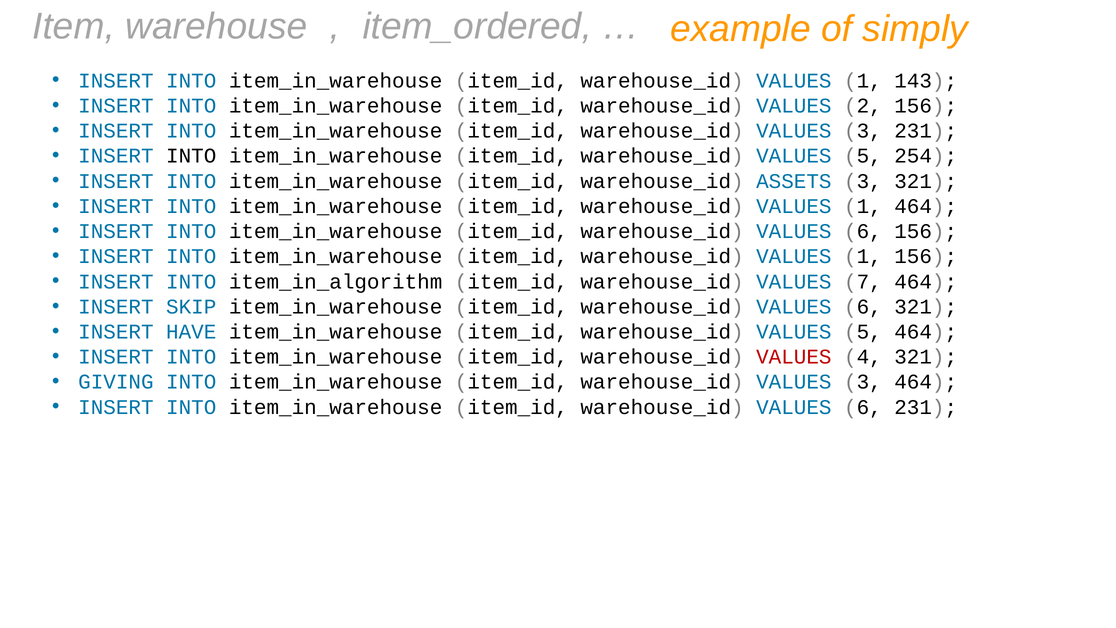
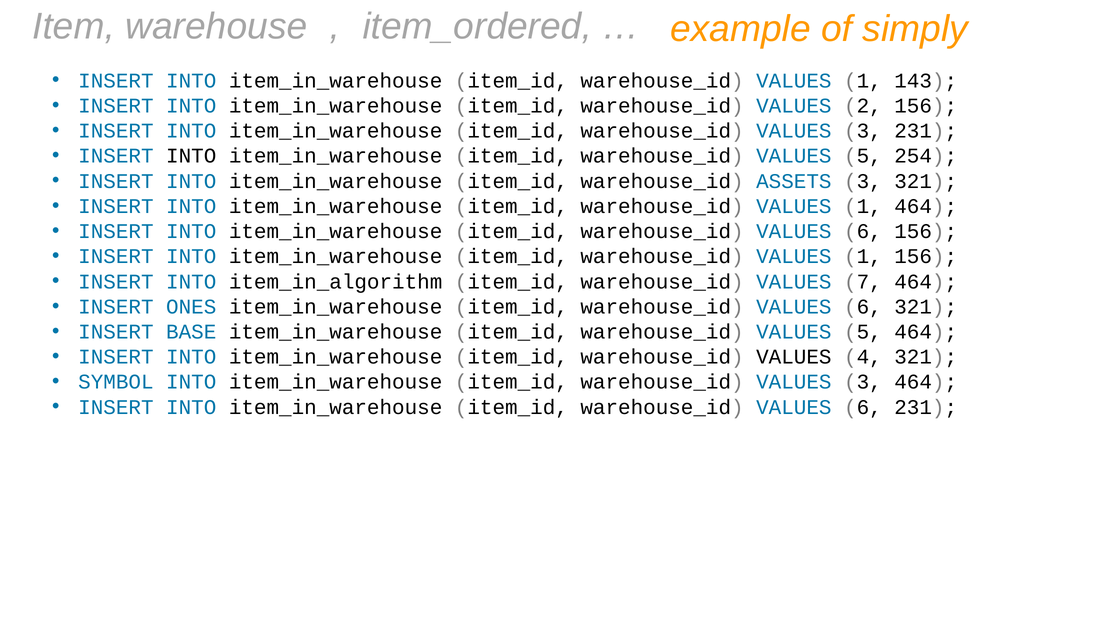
SKIP: SKIP -> ONES
HAVE: HAVE -> BASE
VALUES at (794, 357) colour: red -> black
GIVING: GIVING -> SYMBOL
